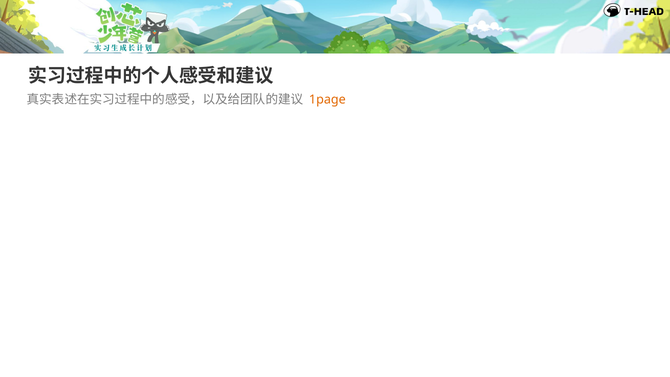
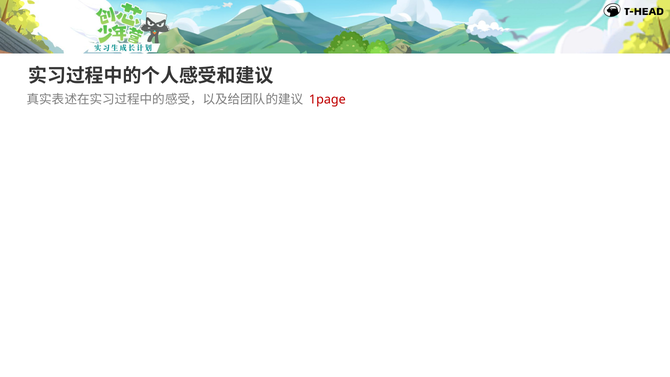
1page colour: orange -> red
